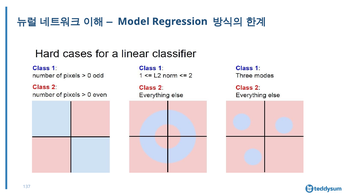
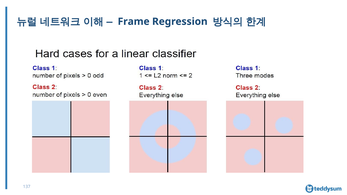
Model: Model -> Frame
